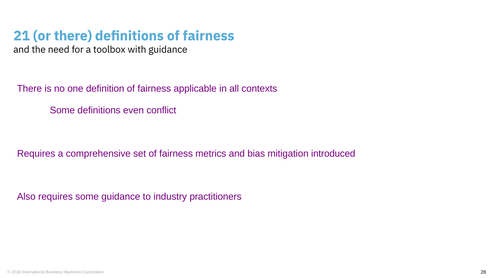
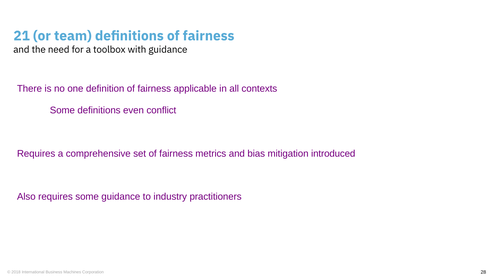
or there: there -> team
